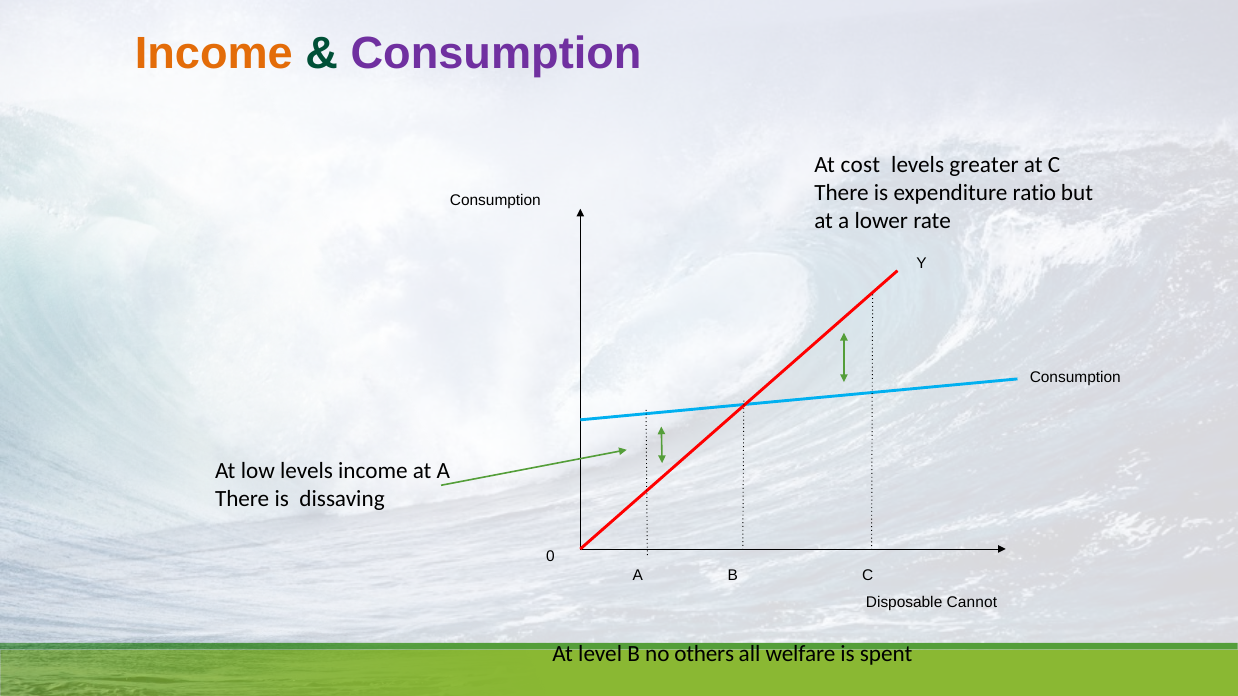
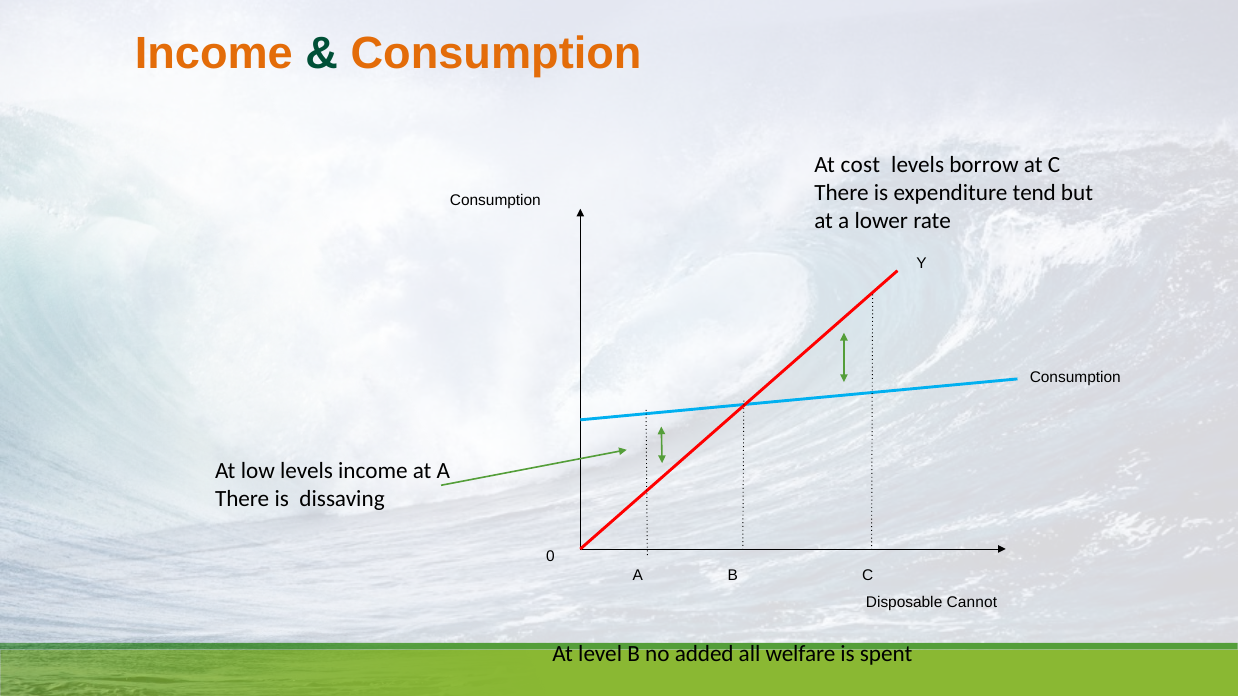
Consumption at (496, 54) colour: purple -> orange
greater: greater -> borrow
ratio: ratio -> tend
others: others -> added
